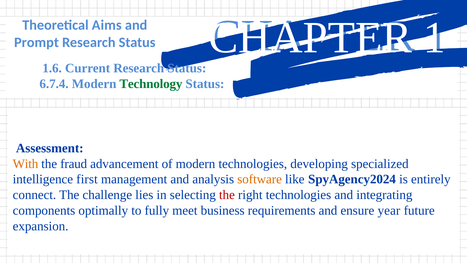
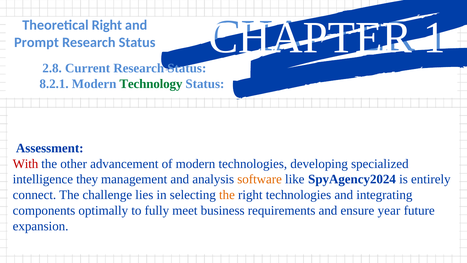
Theoretical Aims: Aims -> Right
1.6: 1.6 -> 2.8
6.7.4: 6.7.4 -> 8.2.1
With colour: orange -> red
fraud: fraud -> other
first: first -> they
the at (227, 195) colour: red -> orange
